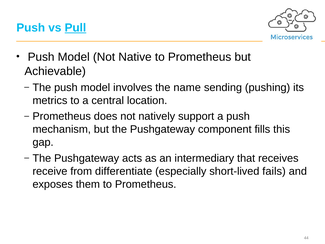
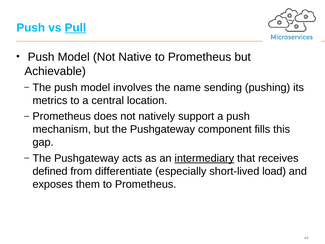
intermediary underline: none -> present
receive: receive -> defined
fails: fails -> load
